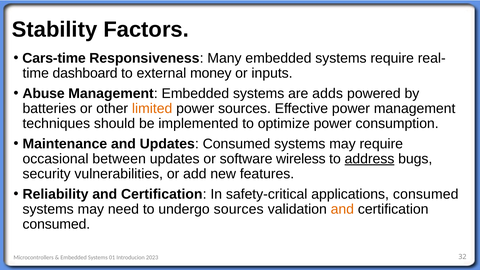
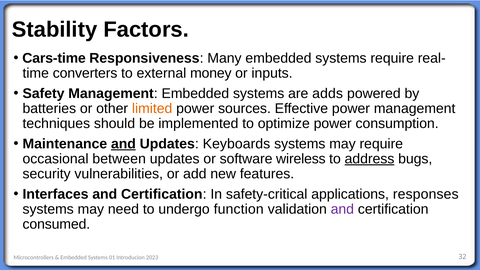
dashboard: dashboard -> converters
Abuse: Abuse -> Safety
and at (123, 144) underline: none -> present
Updates Consumed: Consumed -> Keyboards
Reliability: Reliability -> Interfaces
applications consumed: consumed -> responses
undergo sources: sources -> function
and at (342, 209) colour: orange -> purple
